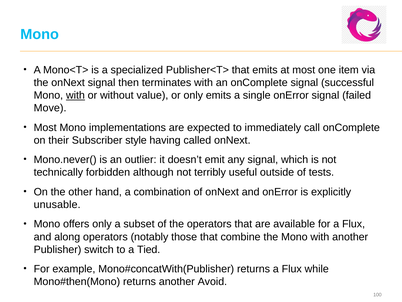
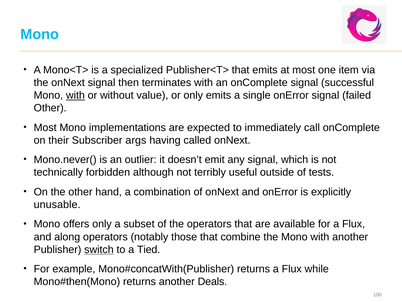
Move at (50, 108): Move -> Other
style: style -> args
switch underline: none -> present
Avoid: Avoid -> Deals
